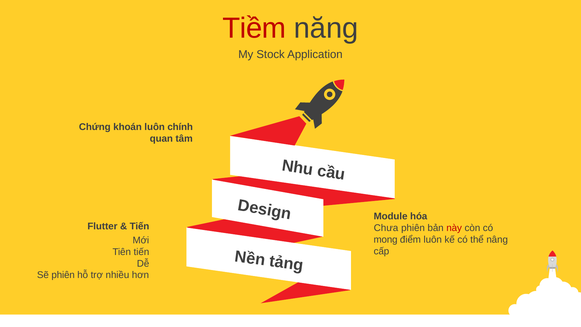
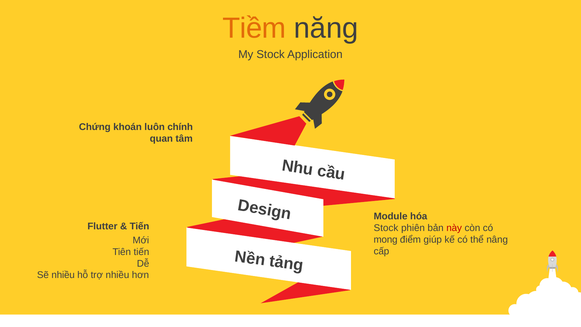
Tiềm colour: red -> orange
Chưa at (386, 228): Chưa -> Stock
điểm luôn: luôn -> giúp
Sẽ phiên: phiên -> nhiều
